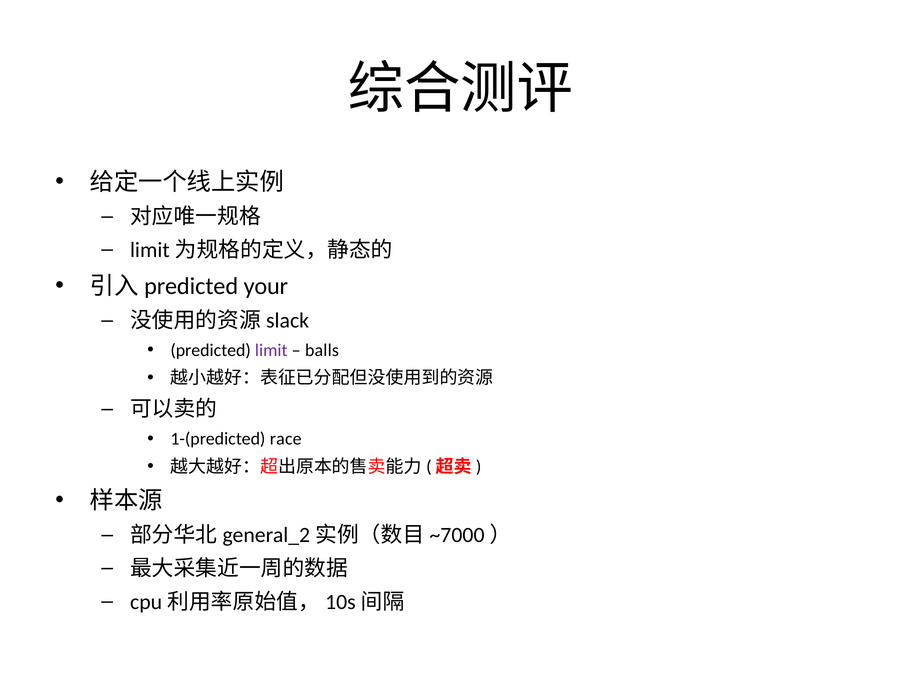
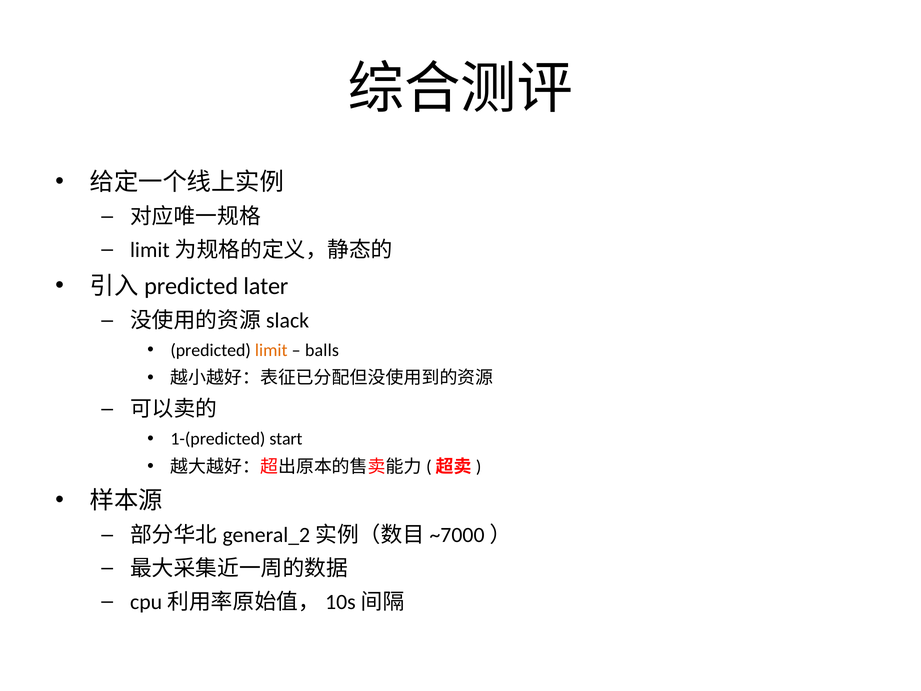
your: your -> later
limit colour: purple -> orange
race: race -> start
